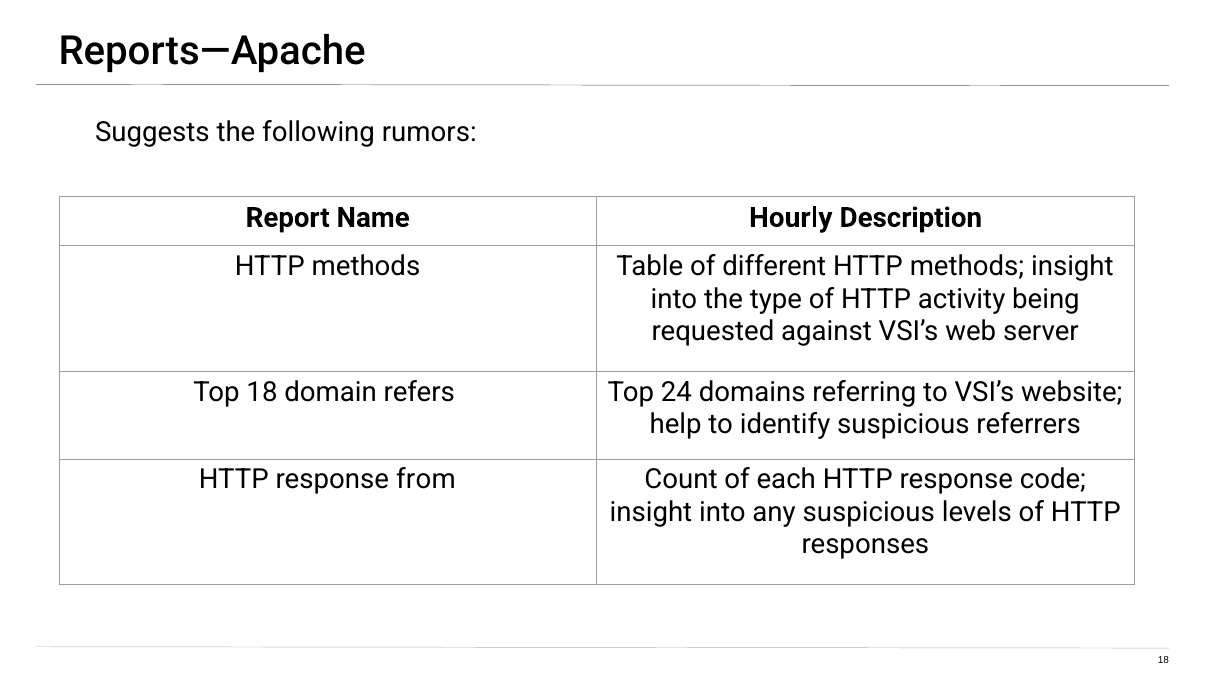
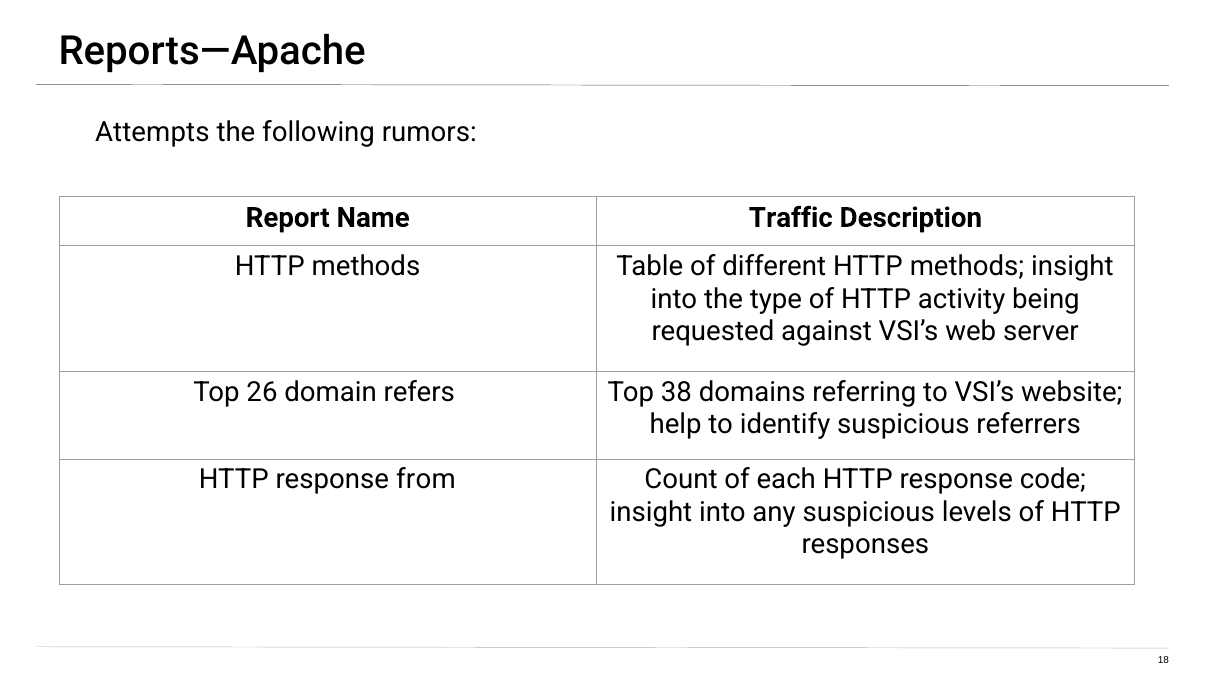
Suggests: Suggests -> Attempts
Hourly: Hourly -> Traffic
Top 18: 18 -> 26
24: 24 -> 38
